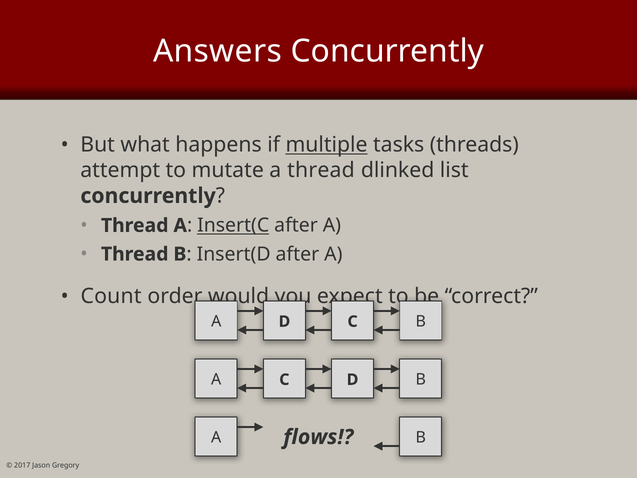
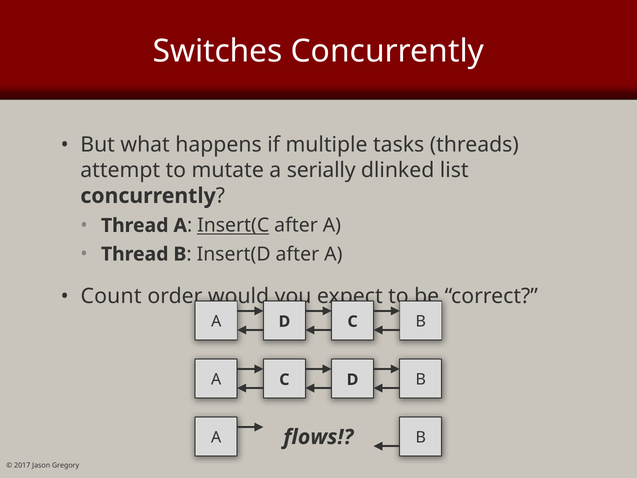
Answers: Answers -> Switches
multiple underline: present -> none
a thread: thread -> serially
